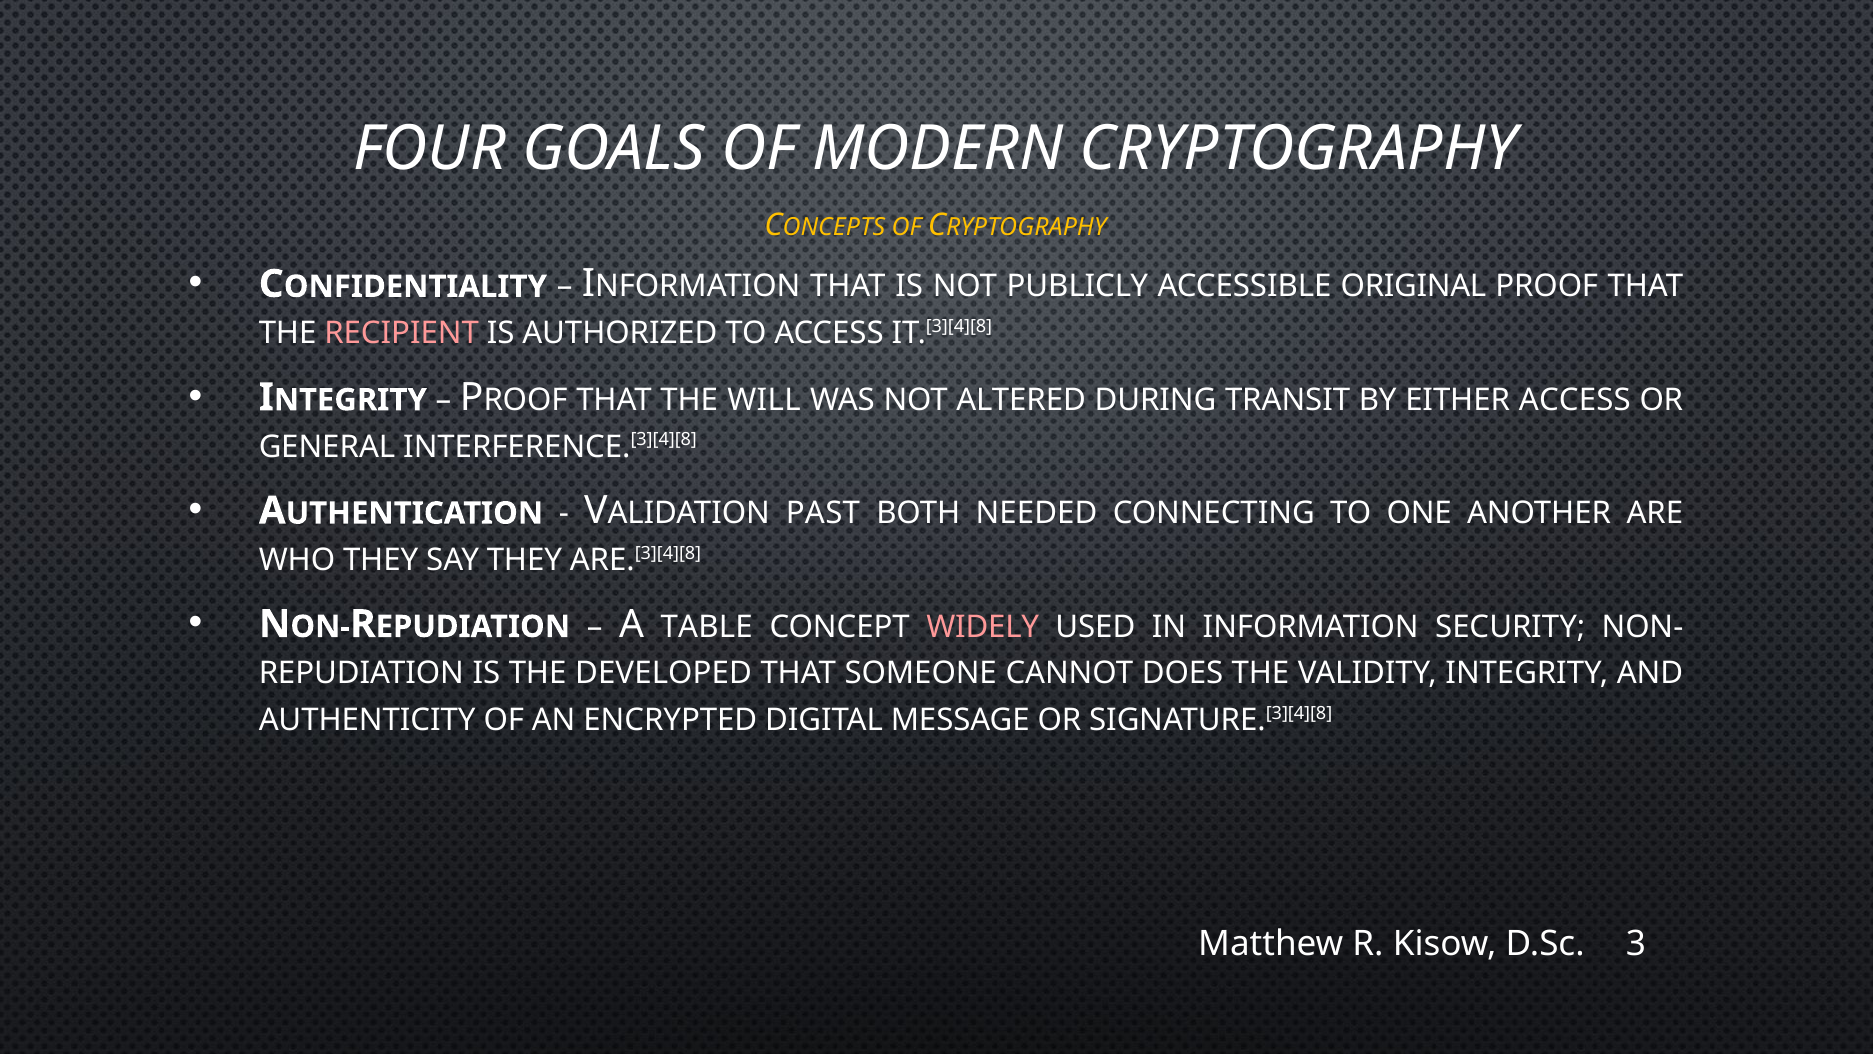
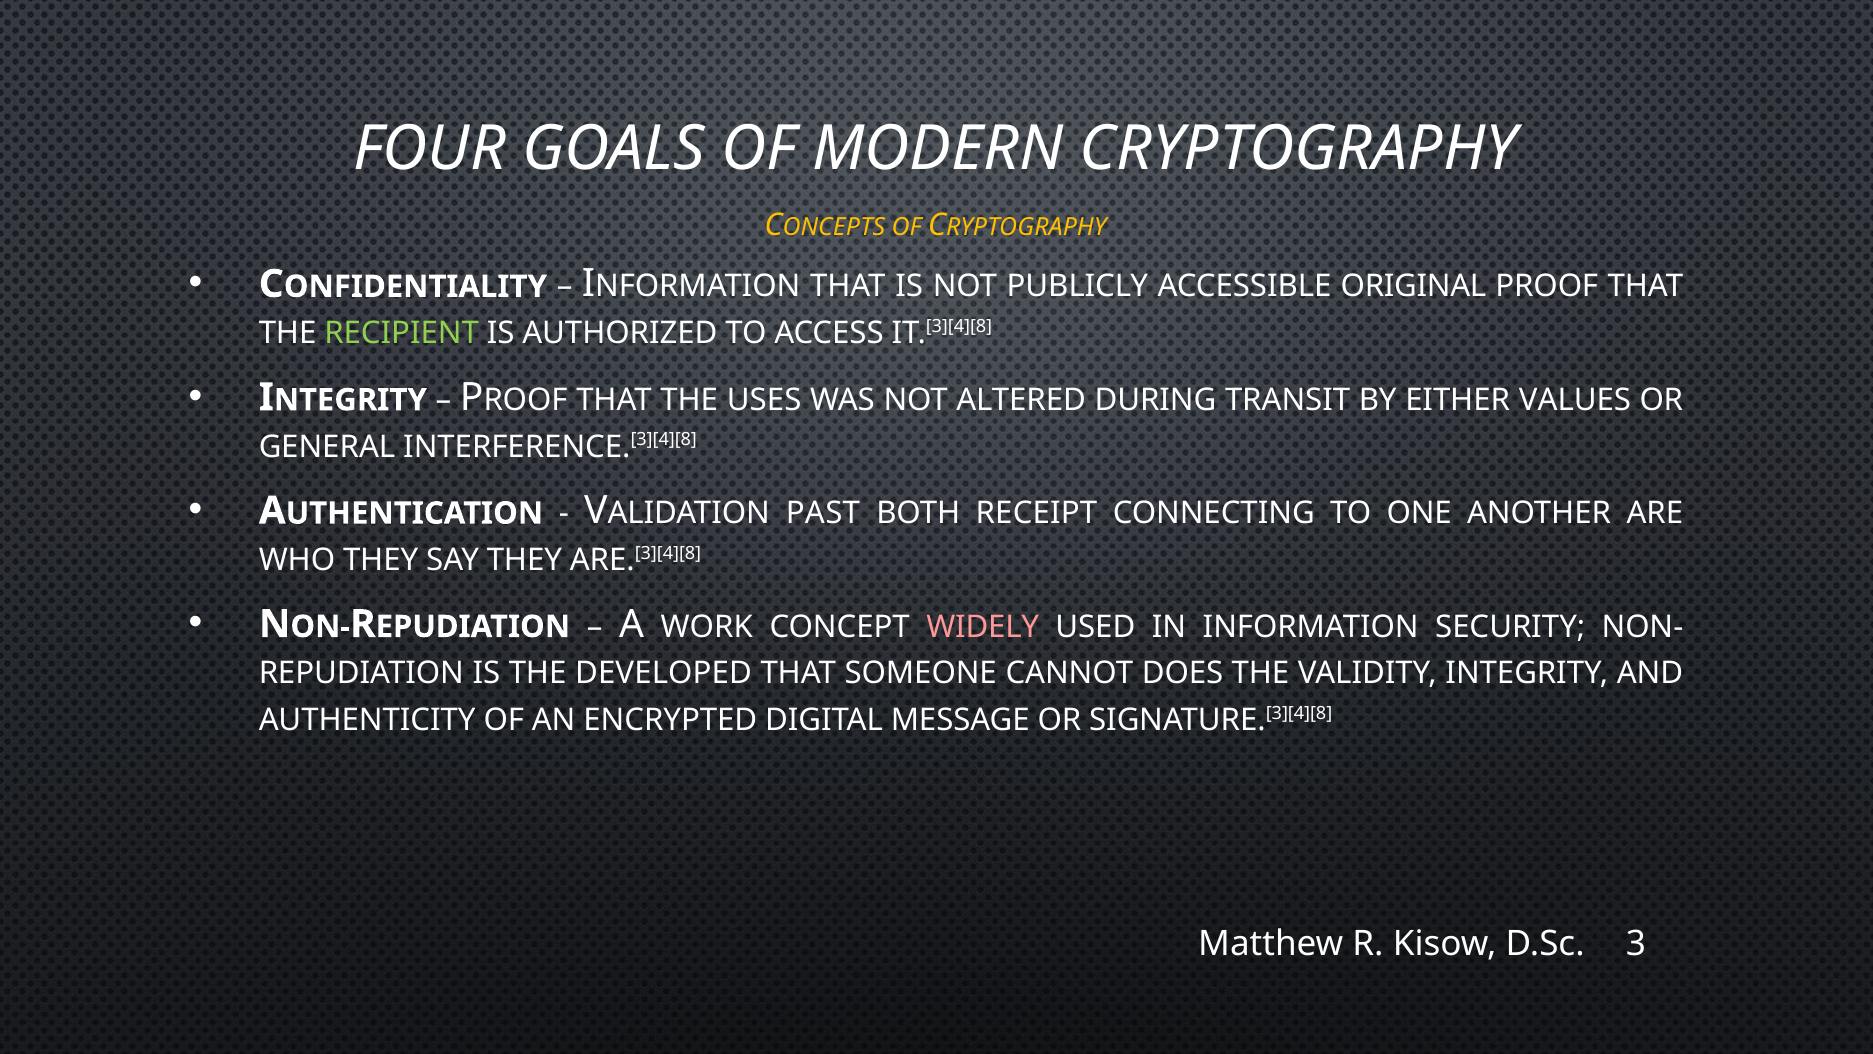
RECIPIENT colour: pink -> light green
WILL: WILL -> USES
EITHER ACCESS: ACCESS -> VALUES
NEEDED: NEEDED -> RECEIPT
TABLE: TABLE -> WORK
